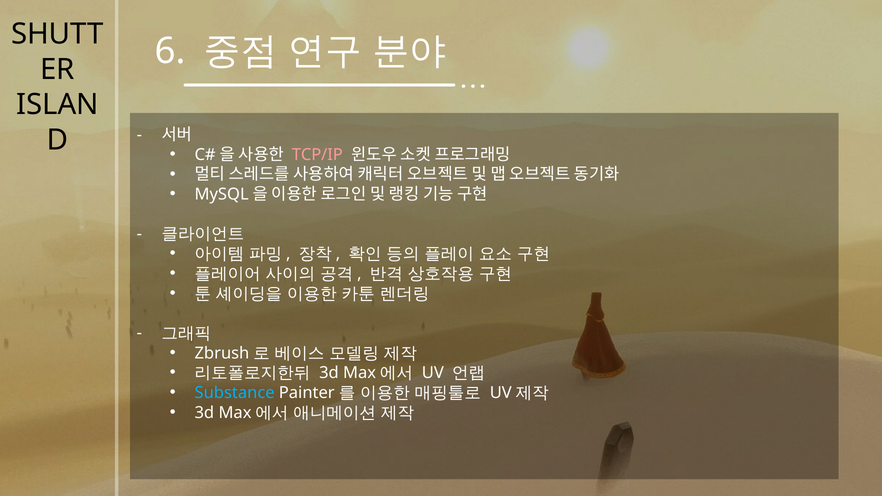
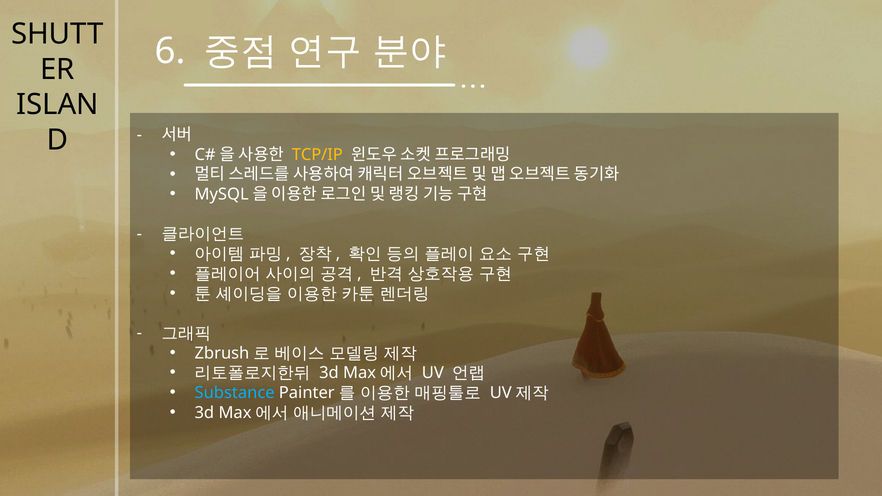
TCP/IP colour: pink -> yellow
